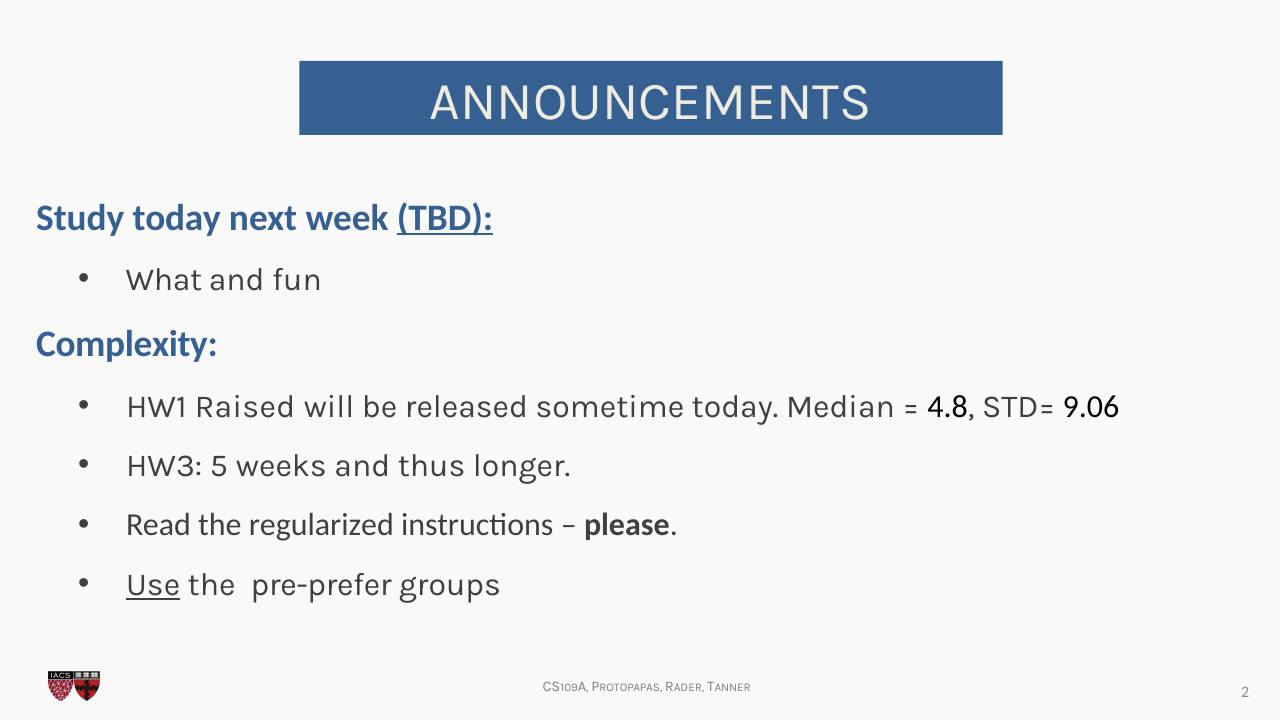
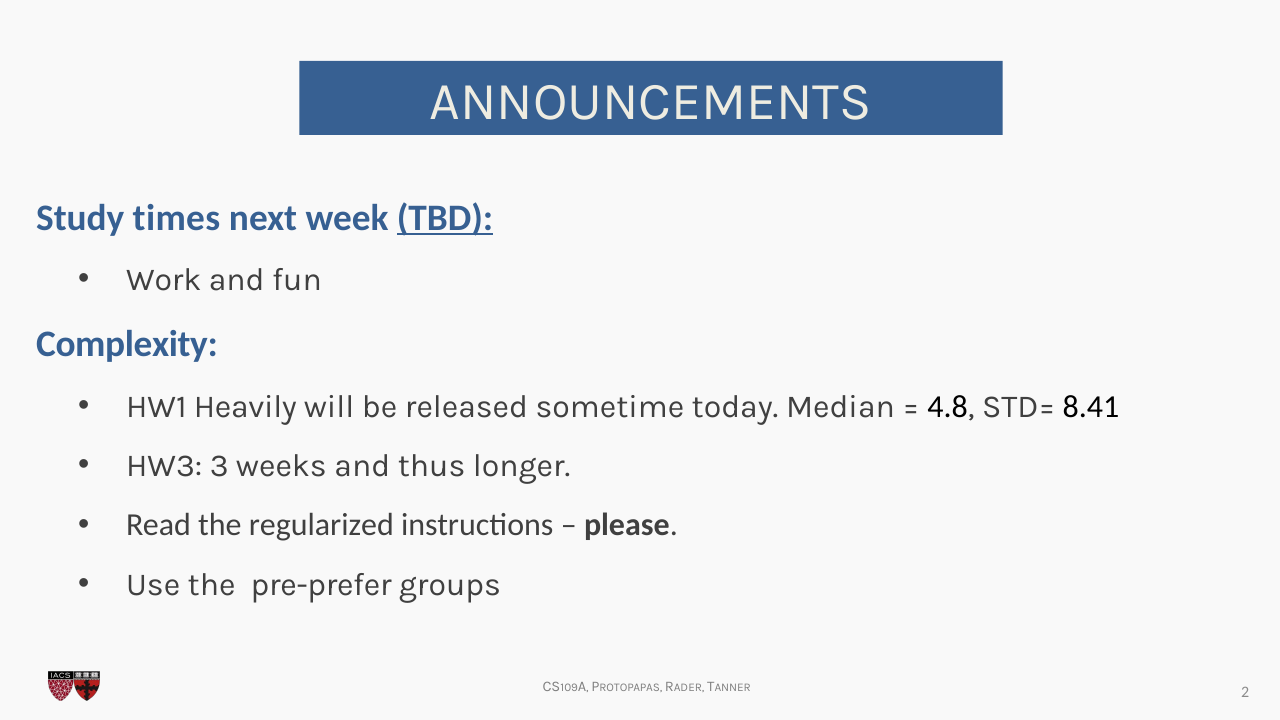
Study today: today -> times
What: What -> Work
Raised: Raised -> Heavily
9.06: 9.06 -> 8.41
5: 5 -> 3
Use underline: present -> none
